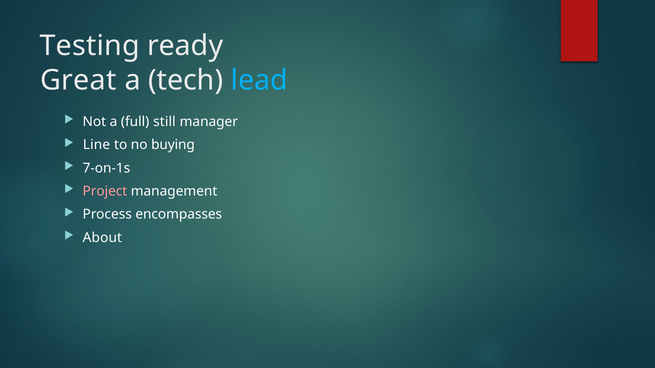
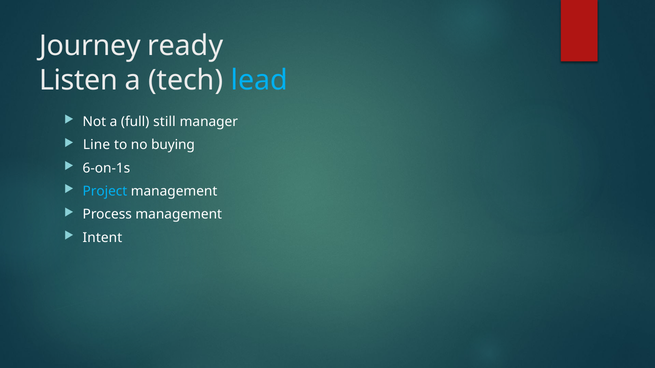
Testing: Testing -> Journey
Great: Great -> Listen
7-on-1s: 7-on-1s -> 6-on-1s
Project colour: pink -> light blue
Process encompasses: encompasses -> management
About: About -> Intent
